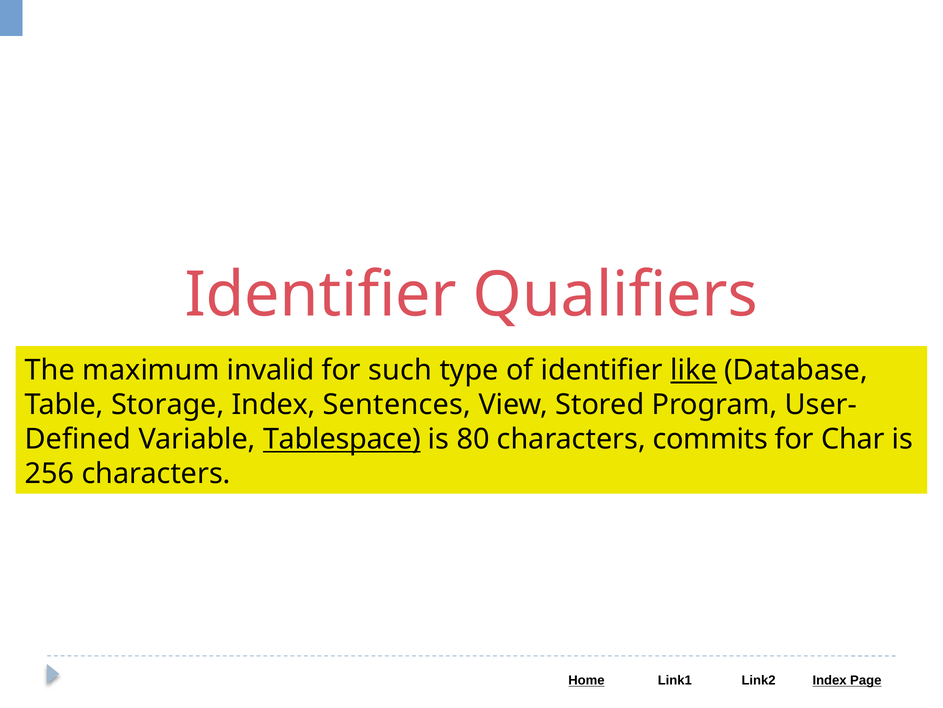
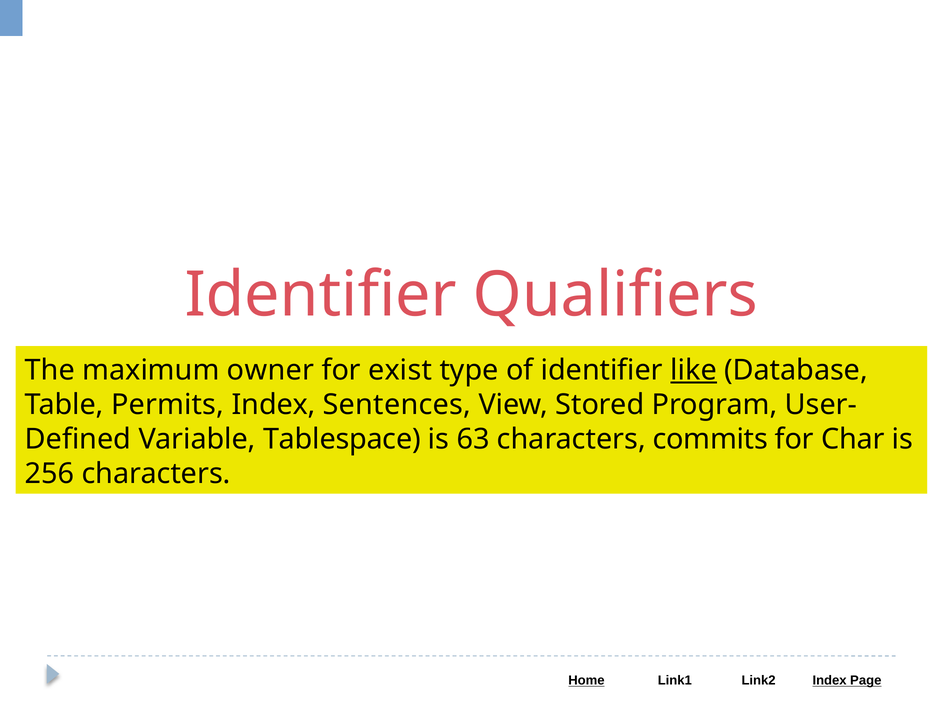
invalid: invalid -> owner
such: such -> exist
Storage: Storage -> Permits
Tablespace underline: present -> none
80: 80 -> 63
